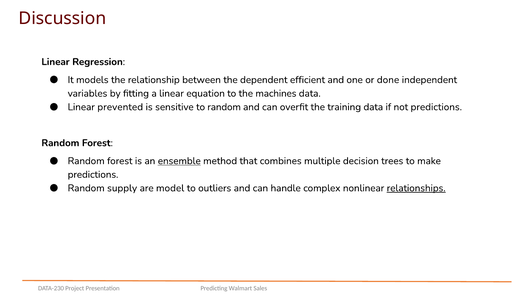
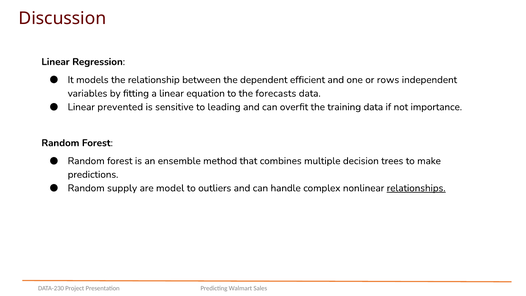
done: done -> rows
machines: machines -> forecasts
to random: random -> leading
not predictions: predictions -> importance
ensemble underline: present -> none
